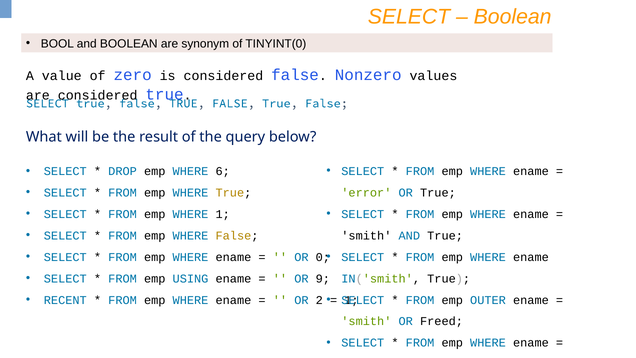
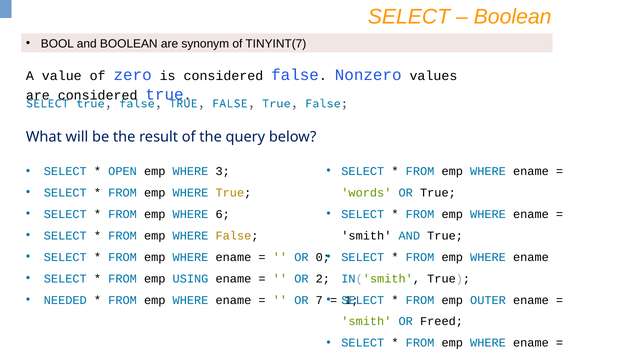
TINYINT(0: TINYINT(0 -> TINYINT(7
DROP: DROP -> OPEN
6: 6 -> 3
error: error -> words
WHERE 1: 1 -> 6
9: 9 -> 2
RECENT: RECENT -> NEEDED
2: 2 -> 7
